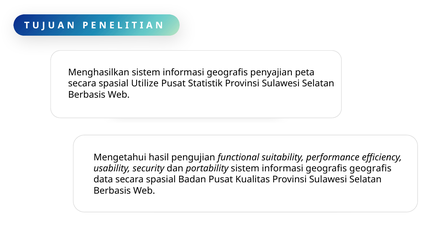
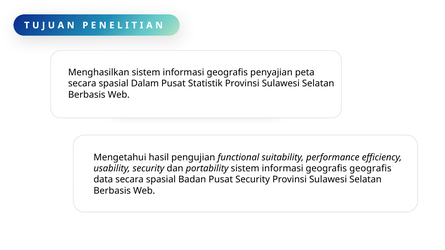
Utilize: Utilize -> Dalam
Pusat Kualitas: Kualitas -> Security
